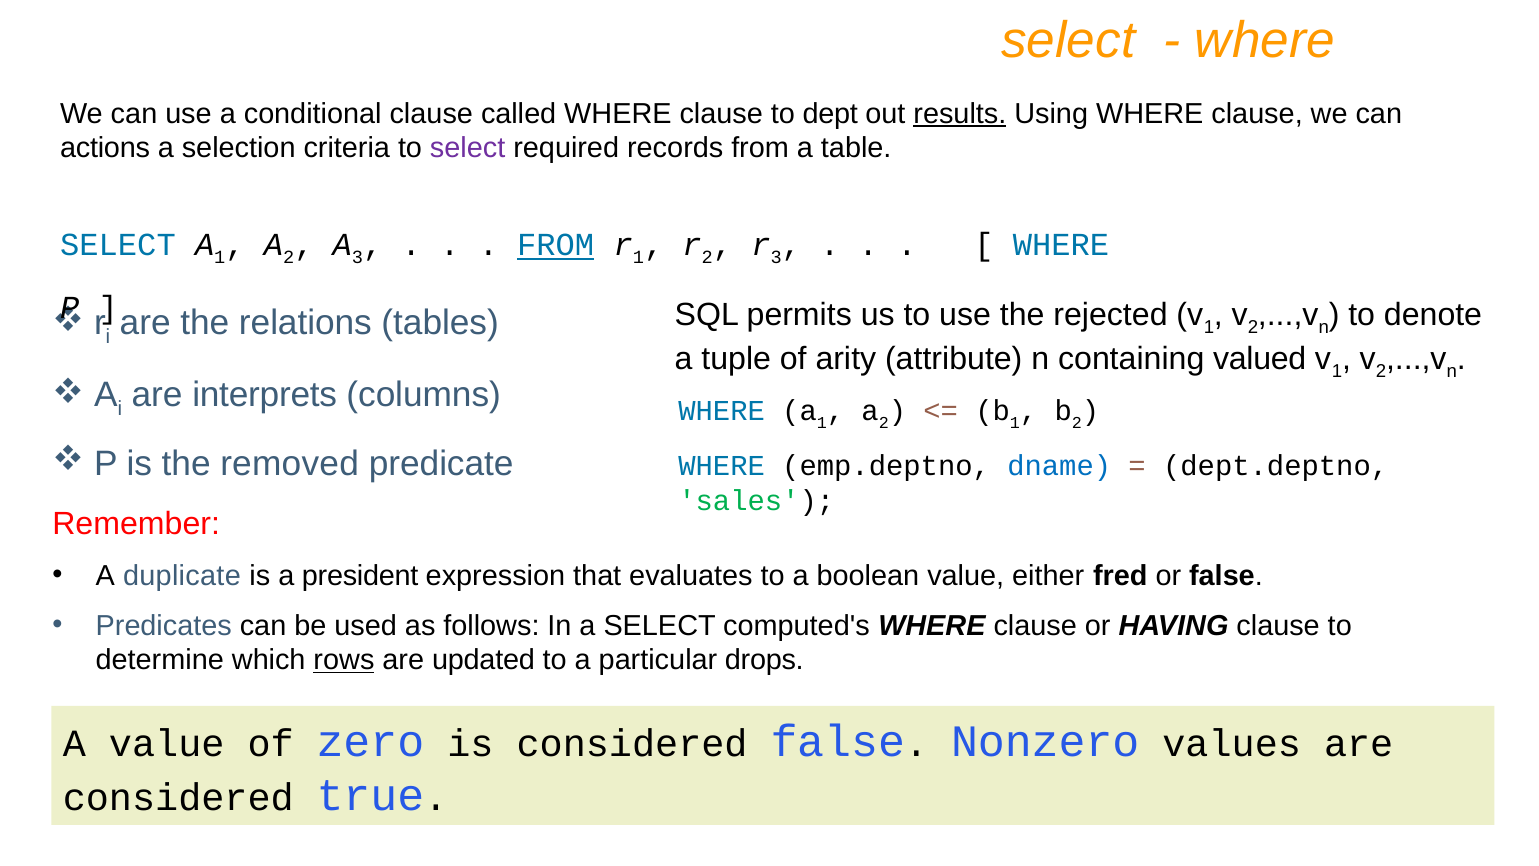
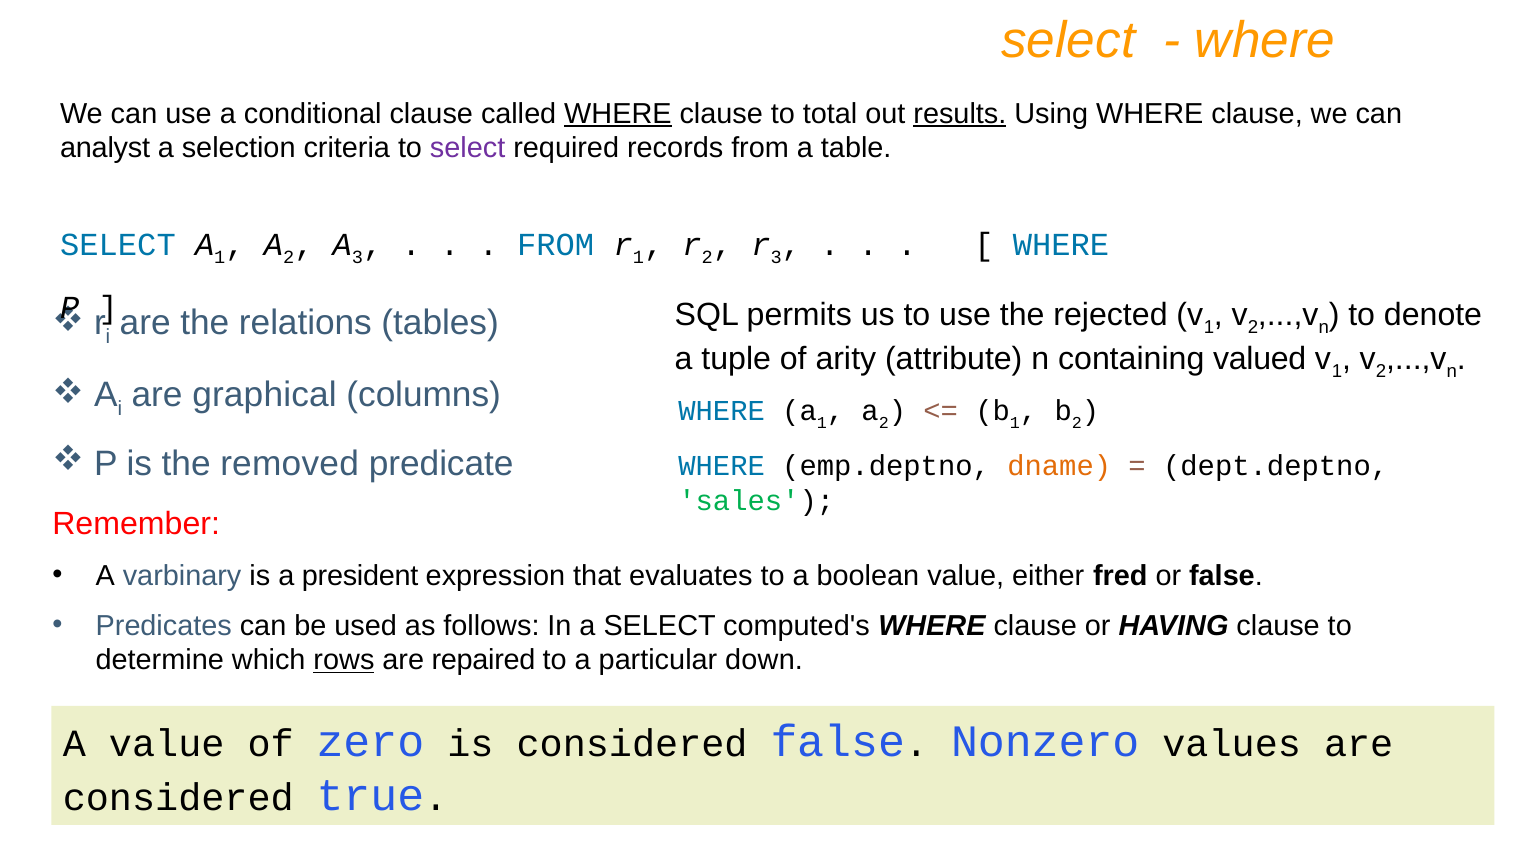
WHERE at (618, 114) underline: none -> present
dept: dept -> total
actions: actions -> analyst
FROM at (556, 245) underline: present -> none
interprets: interprets -> graphical
dname colour: blue -> orange
duplicate: duplicate -> varbinary
updated: updated -> repaired
drops: drops -> down
